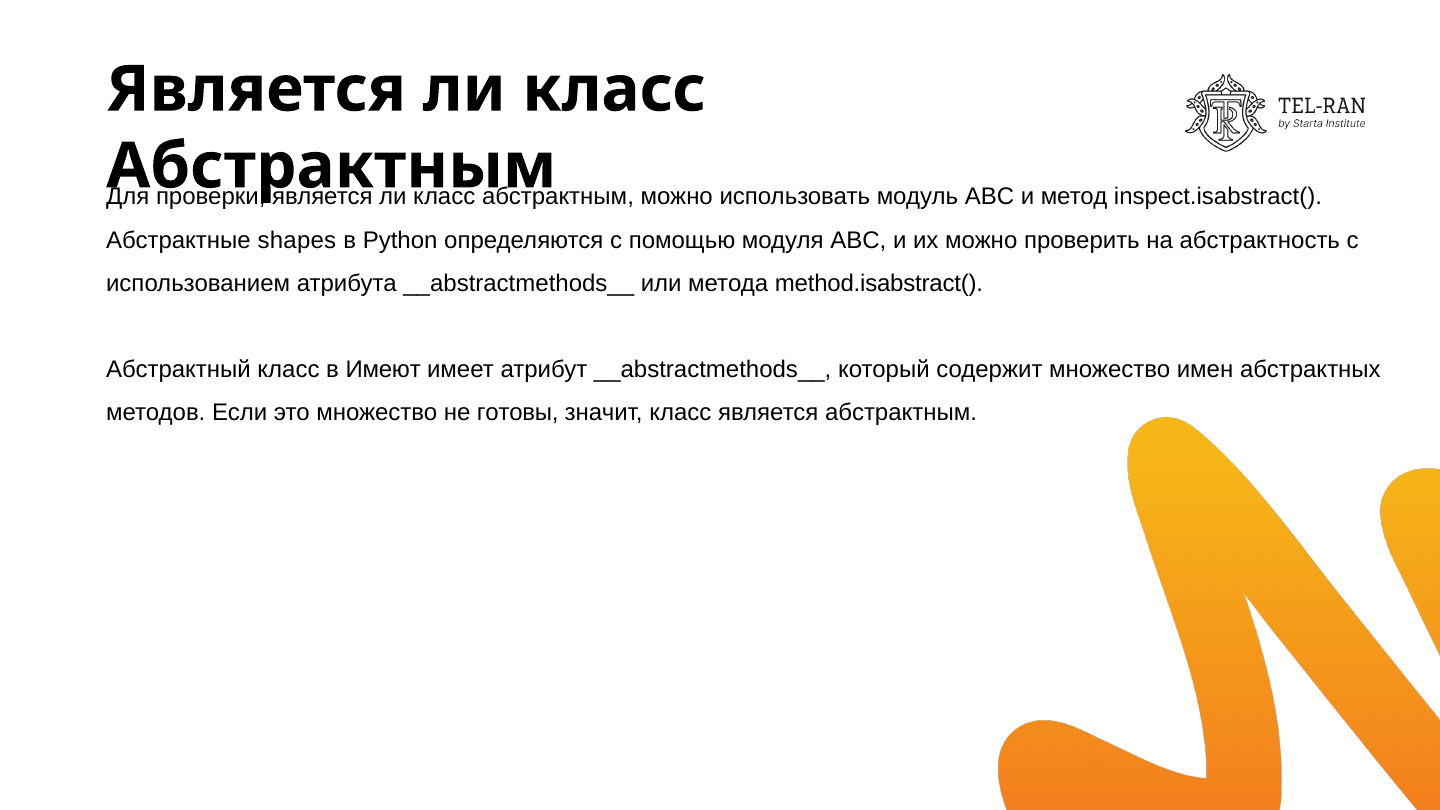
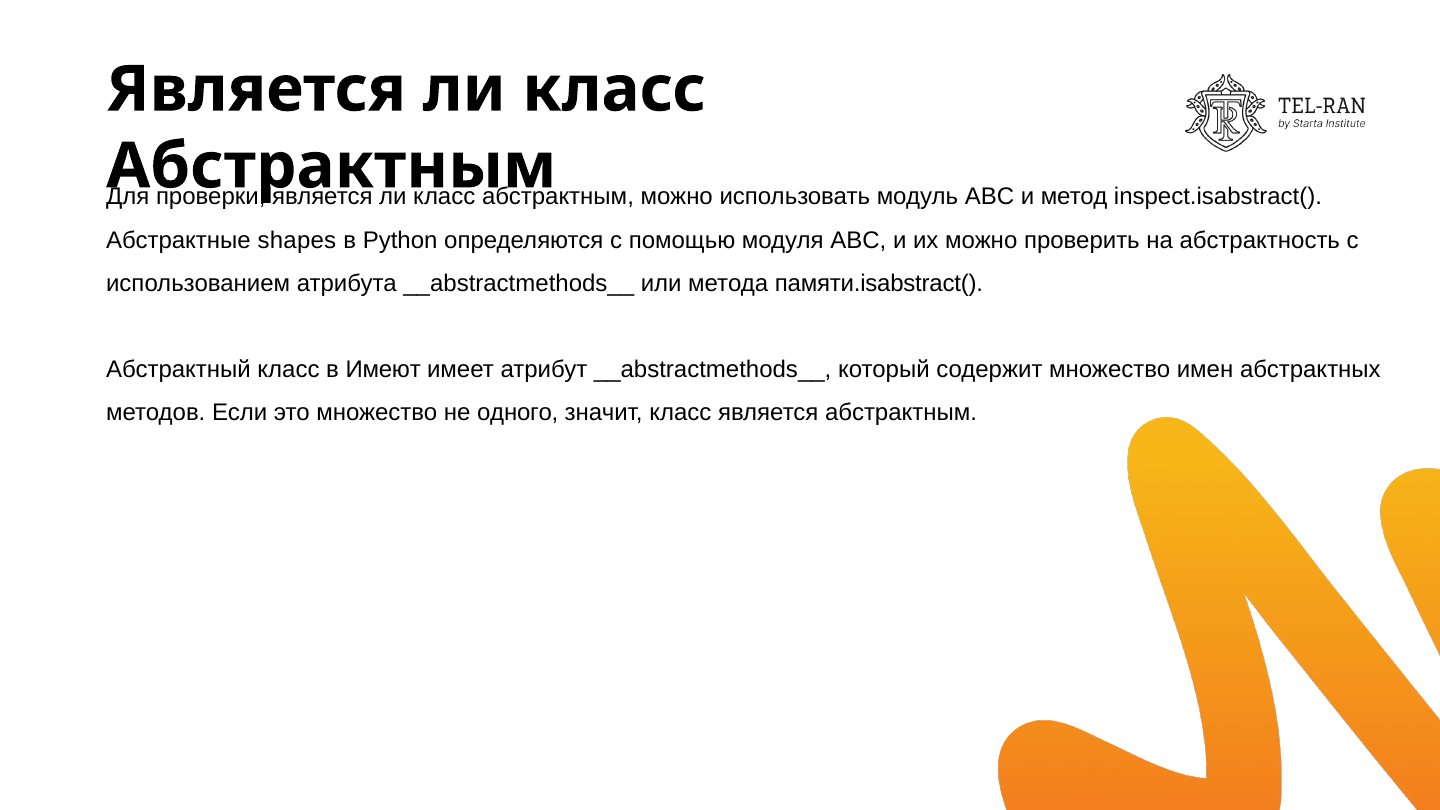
method.isabstract(: method.isabstract( -> памяти.isabstract(
готовы: готовы -> одного
